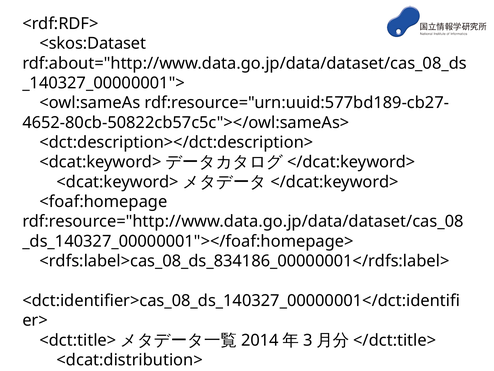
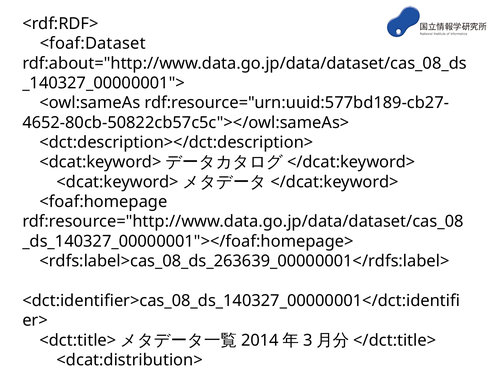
<skos:Dataset: <skos:Dataset -> <foaf:Dataset
<rdfs:label>cas_08_ds_834186_00000001</rdfs:label>: <rdfs:label>cas_08_ds_834186_00000001</rdfs:label> -> <rdfs:label>cas_08_ds_263639_00000001</rdfs:label>
